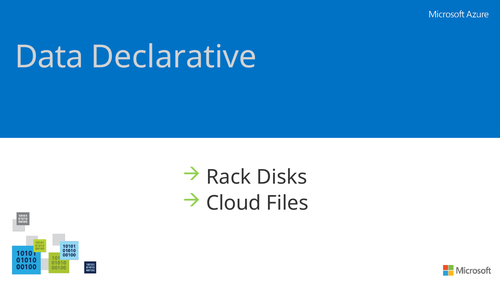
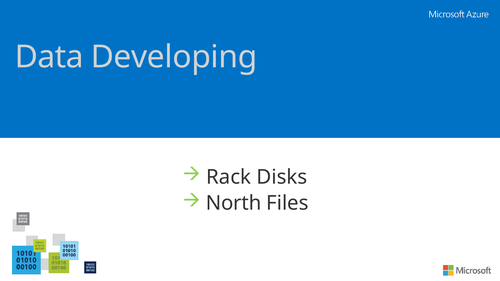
Declarative: Declarative -> Developing
Cloud: Cloud -> North
